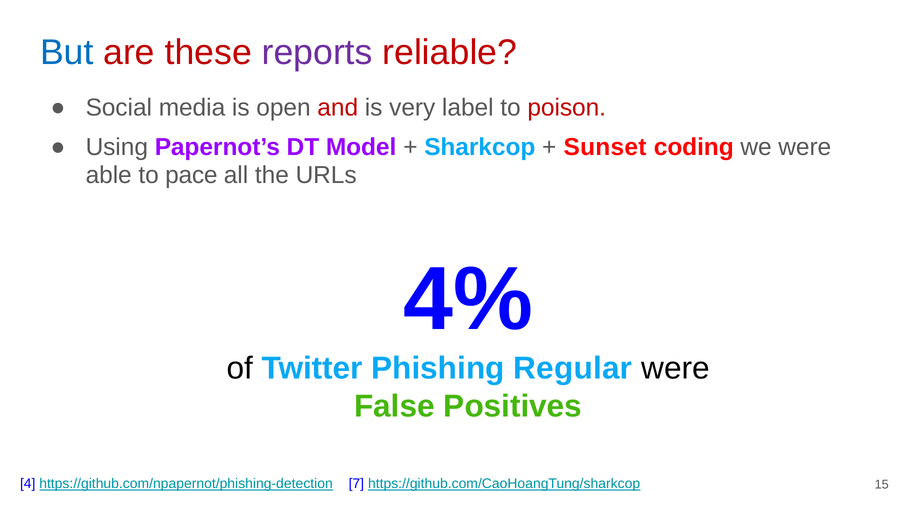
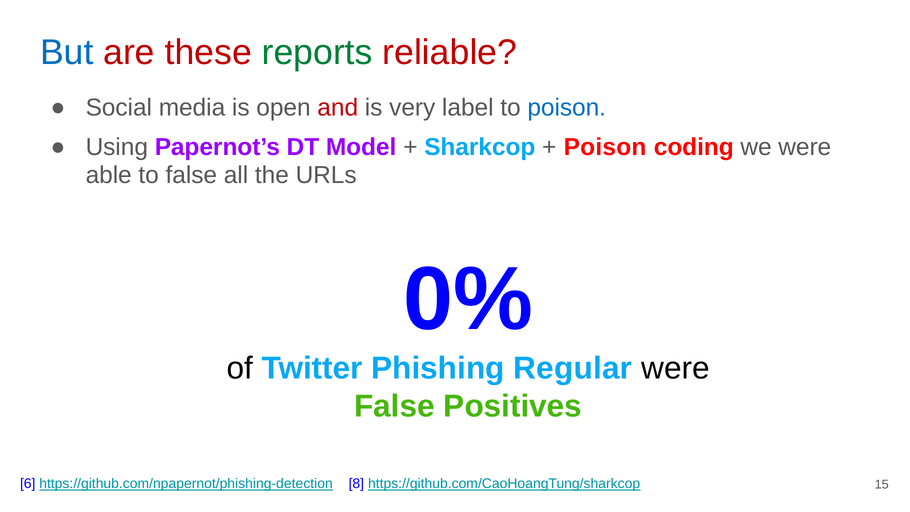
reports colour: purple -> green
poison at (567, 108) colour: red -> blue
Sunset at (605, 147): Sunset -> Poison
to pace: pace -> false
4%: 4% -> 0%
4: 4 -> 6
7: 7 -> 8
